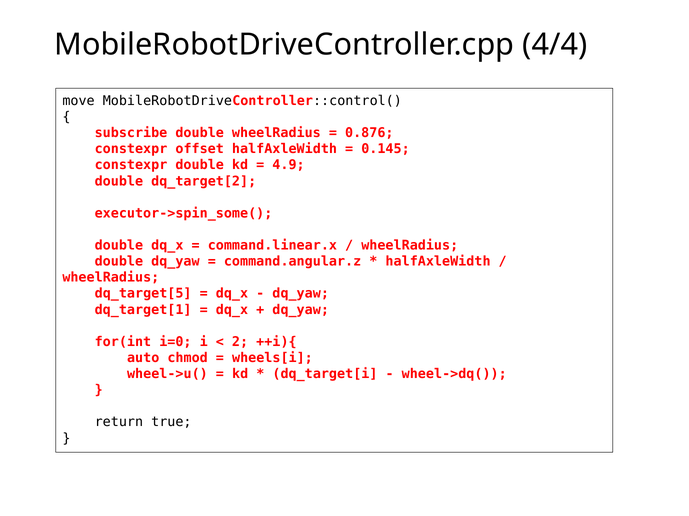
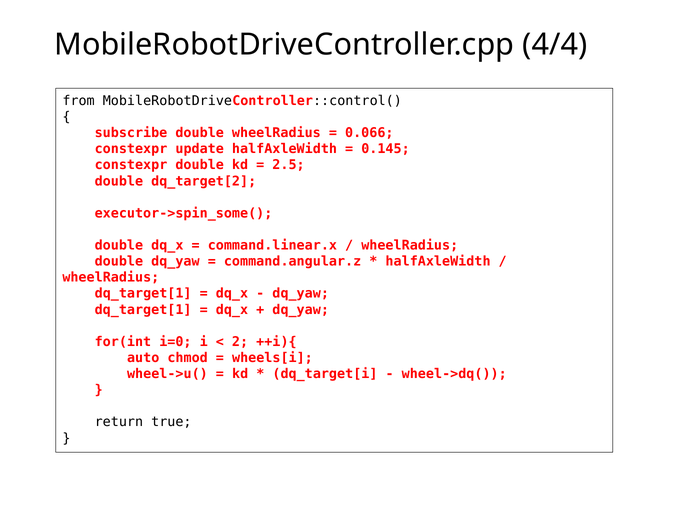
move: move -> from
0.876: 0.876 -> 0.066
offset: offset -> update
4.9: 4.9 -> 2.5
dq_target[5 at (143, 294): dq_target[5 -> dq_target[1
